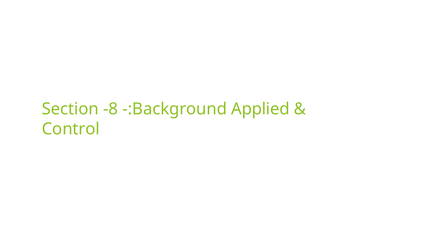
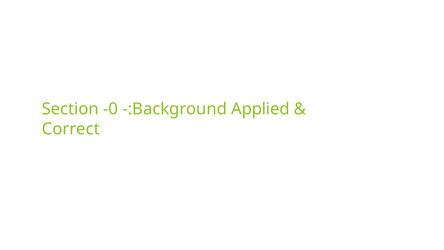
-8: -8 -> -0
Control: Control -> Correct
